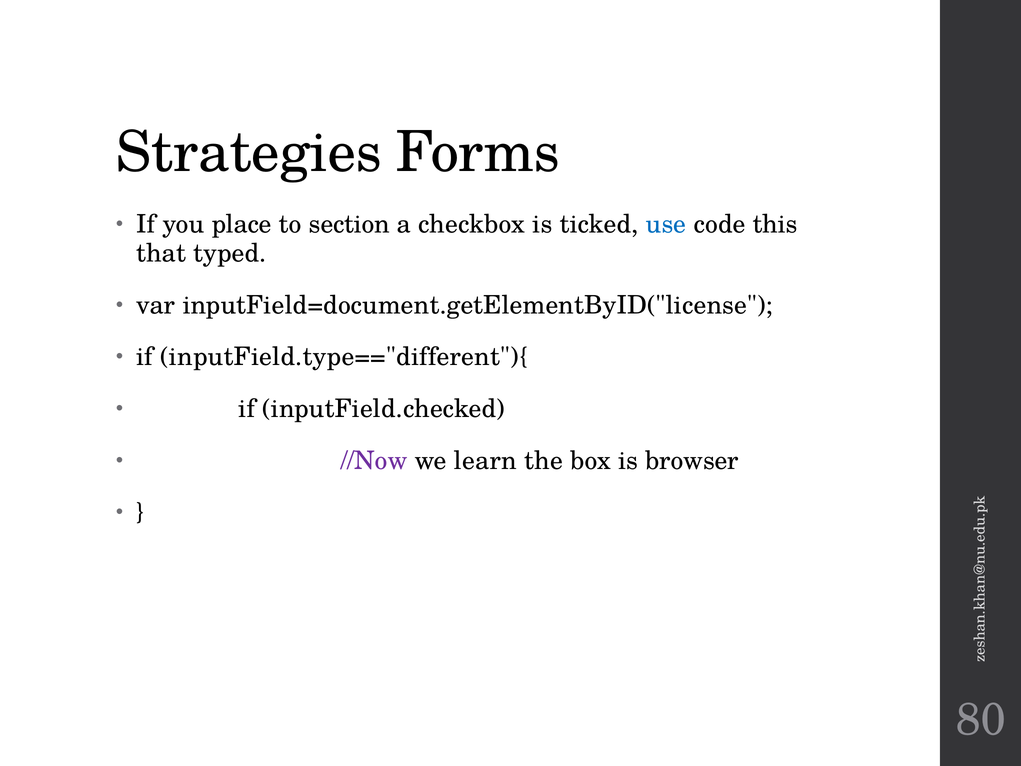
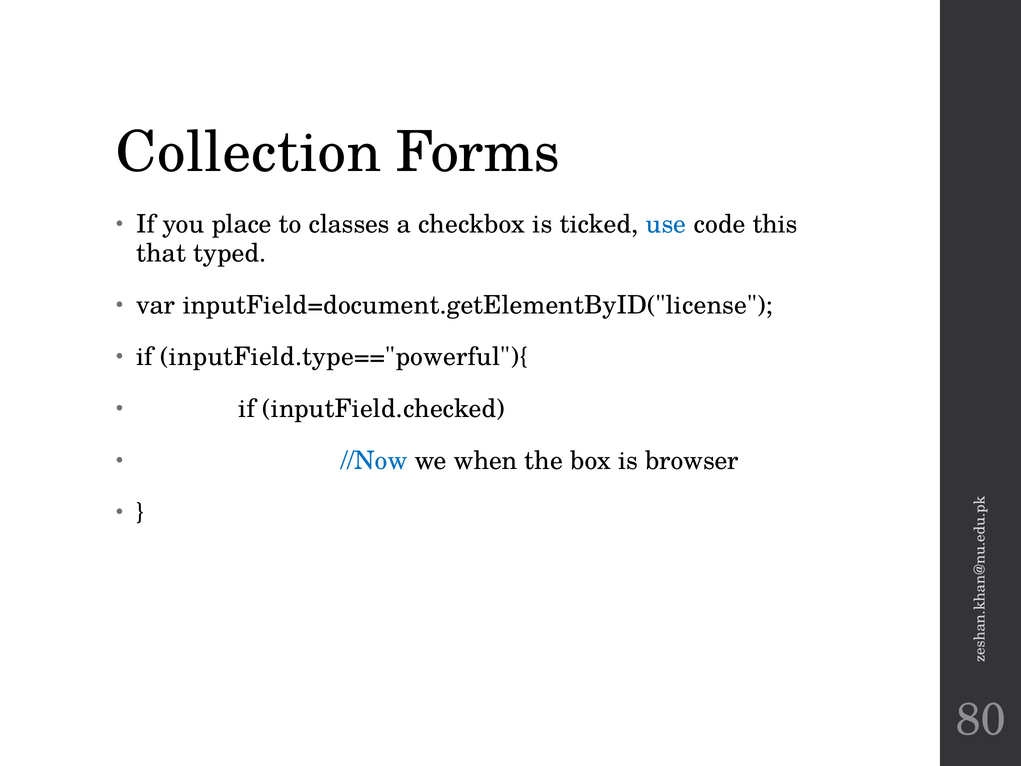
Strategies: Strategies -> Collection
section: section -> classes
inputField.type=="different"){: inputField.type=="different"){ -> inputField.type=="powerful"){
//Now colour: purple -> blue
learn: learn -> when
